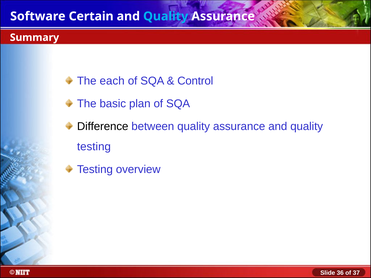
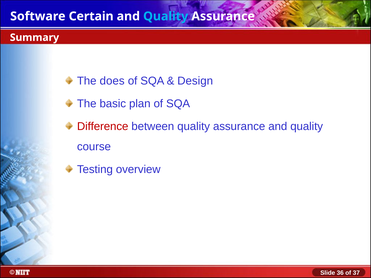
each: each -> does
Control: Control -> Design
Difference colour: black -> red
testing at (94, 147): testing -> course
